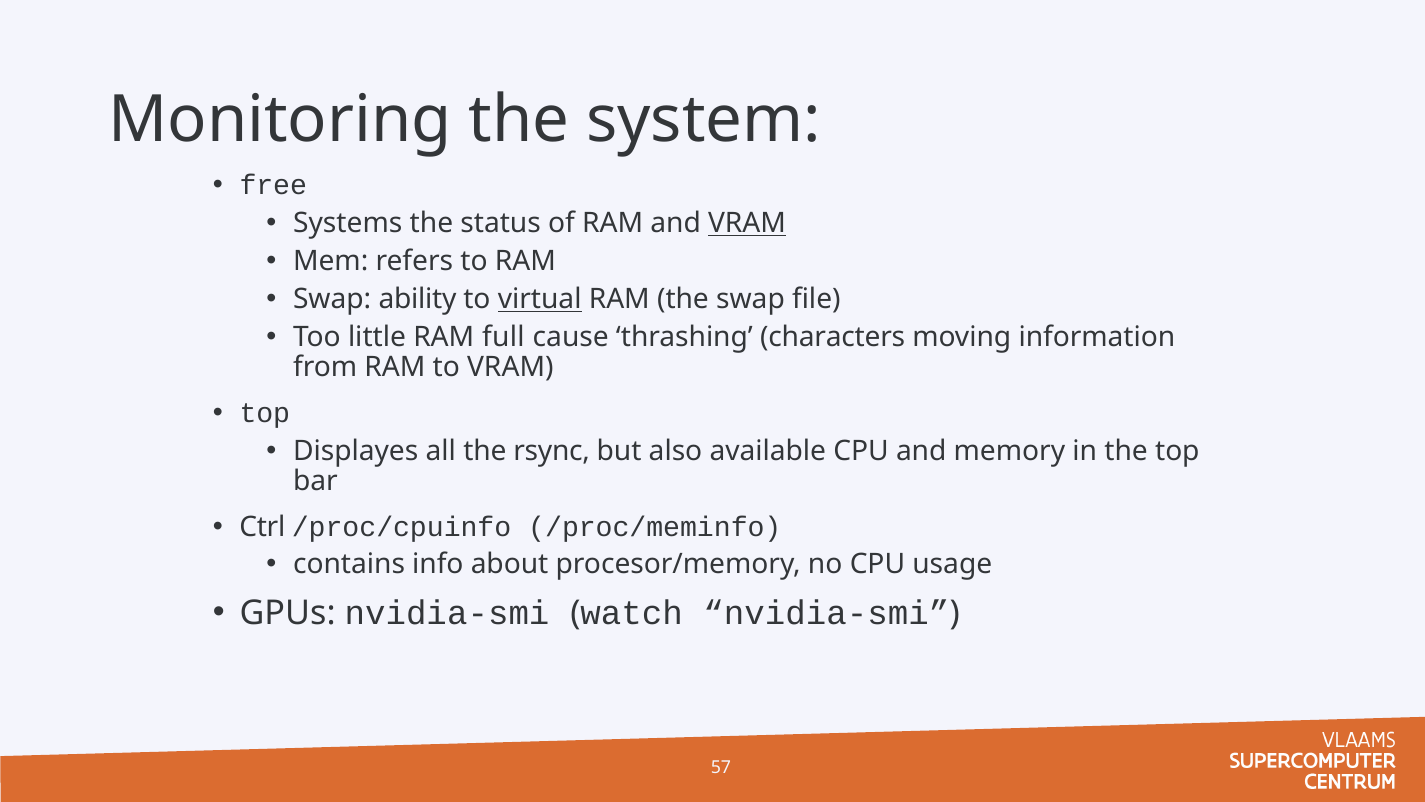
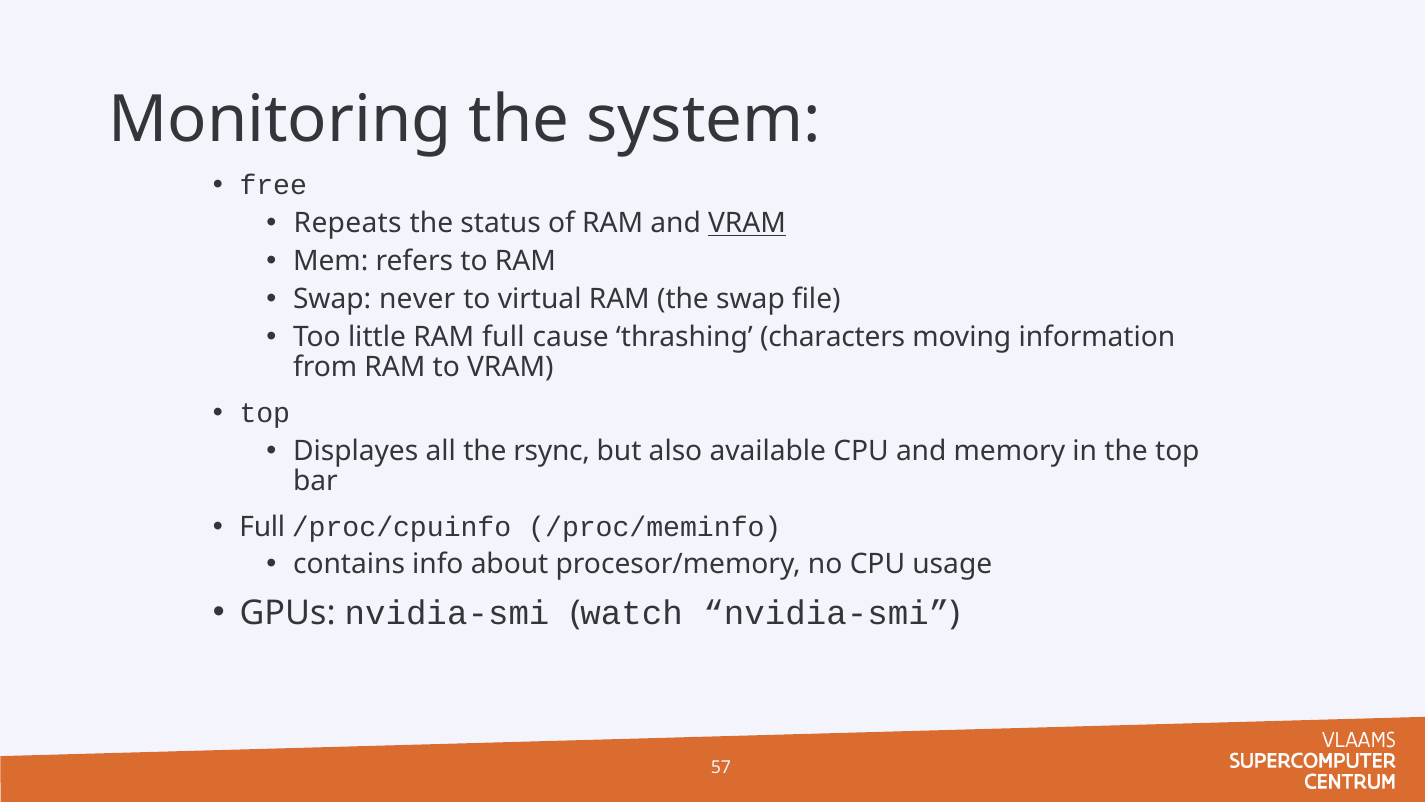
Systems: Systems -> Repeats
ability: ability -> never
virtual underline: present -> none
Ctrl at (262, 526): Ctrl -> Full
